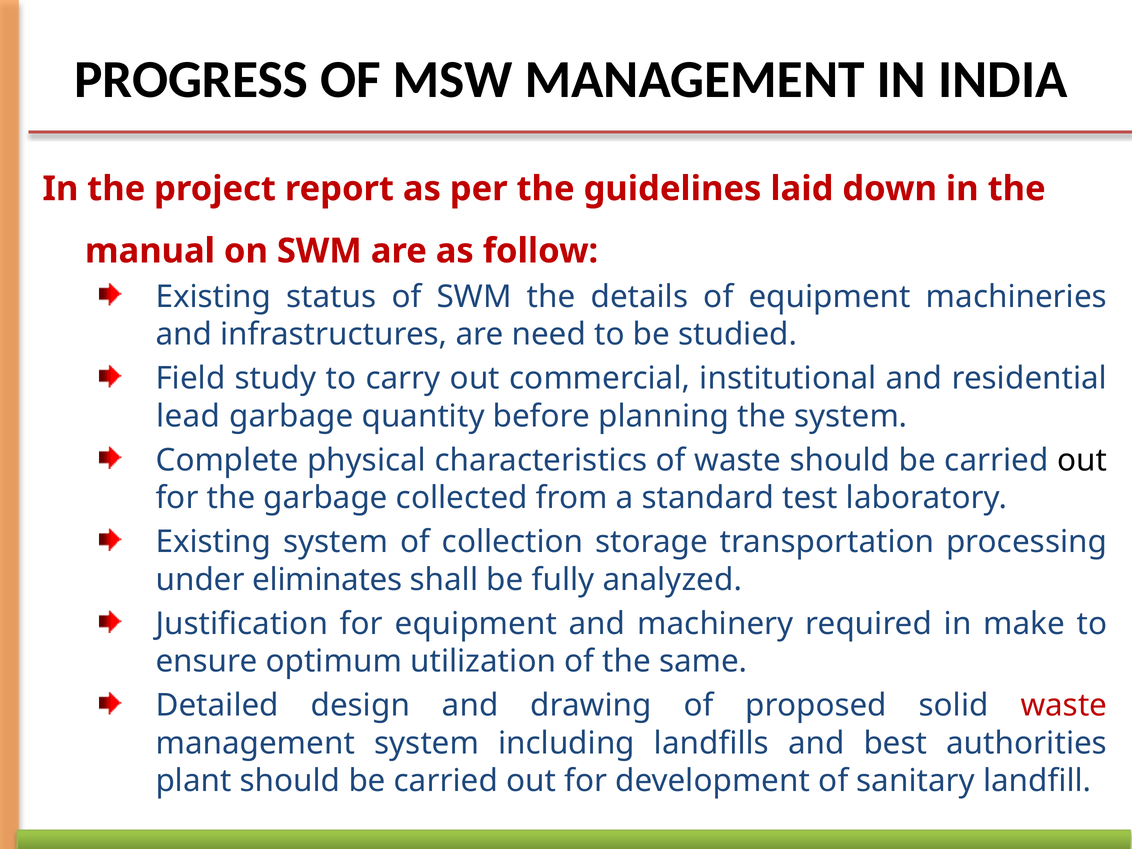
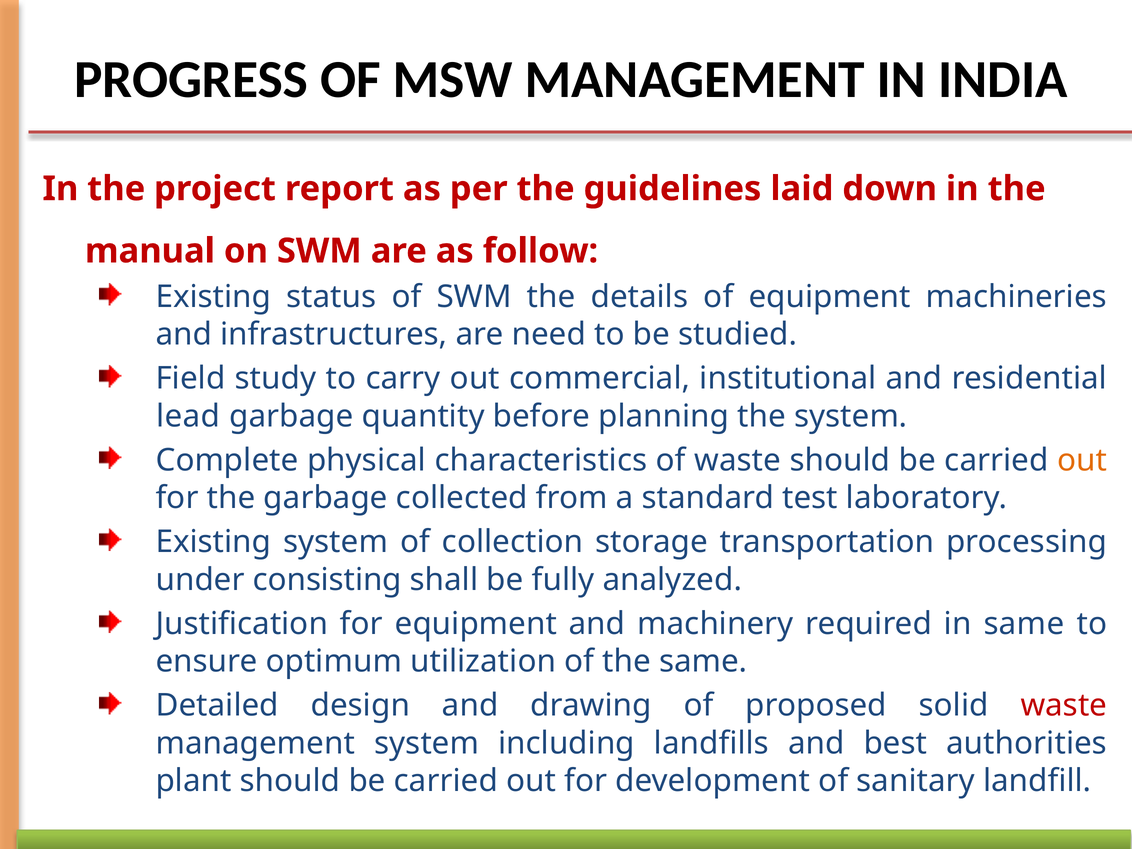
out at (1082, 460) colour: black -> orange
eliminates: eliminates -> consisting
in make: make -> same
